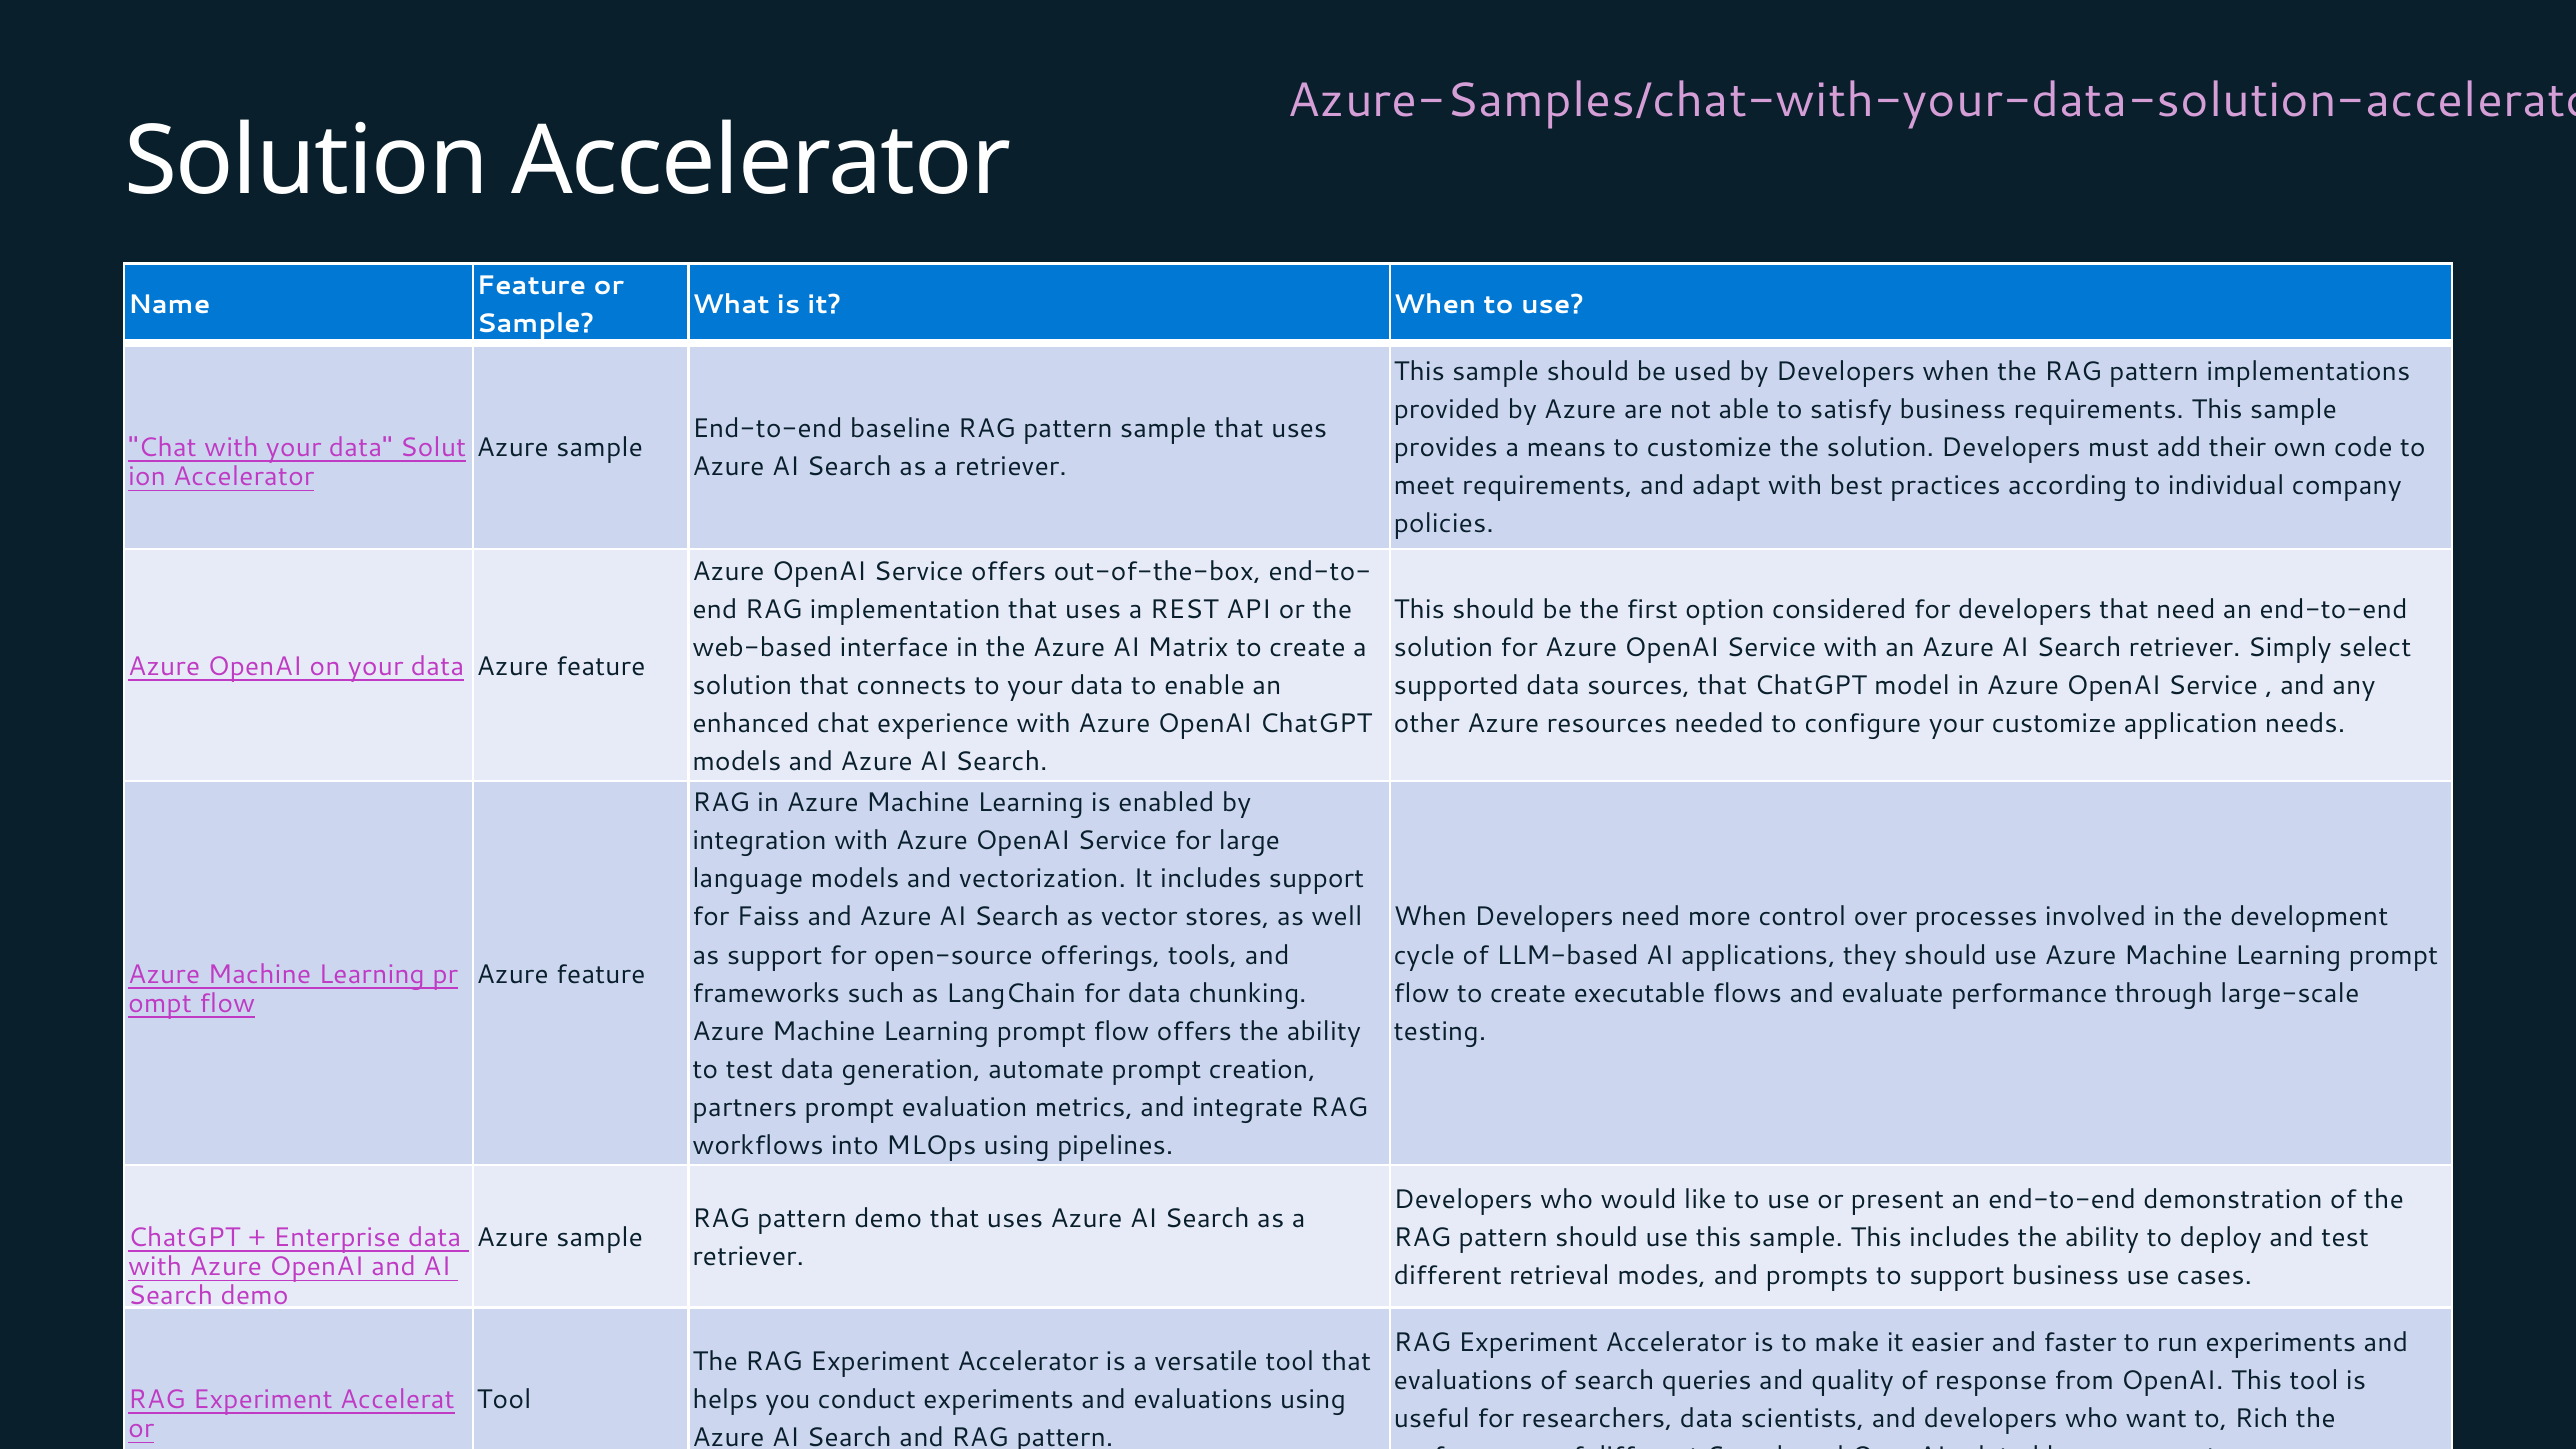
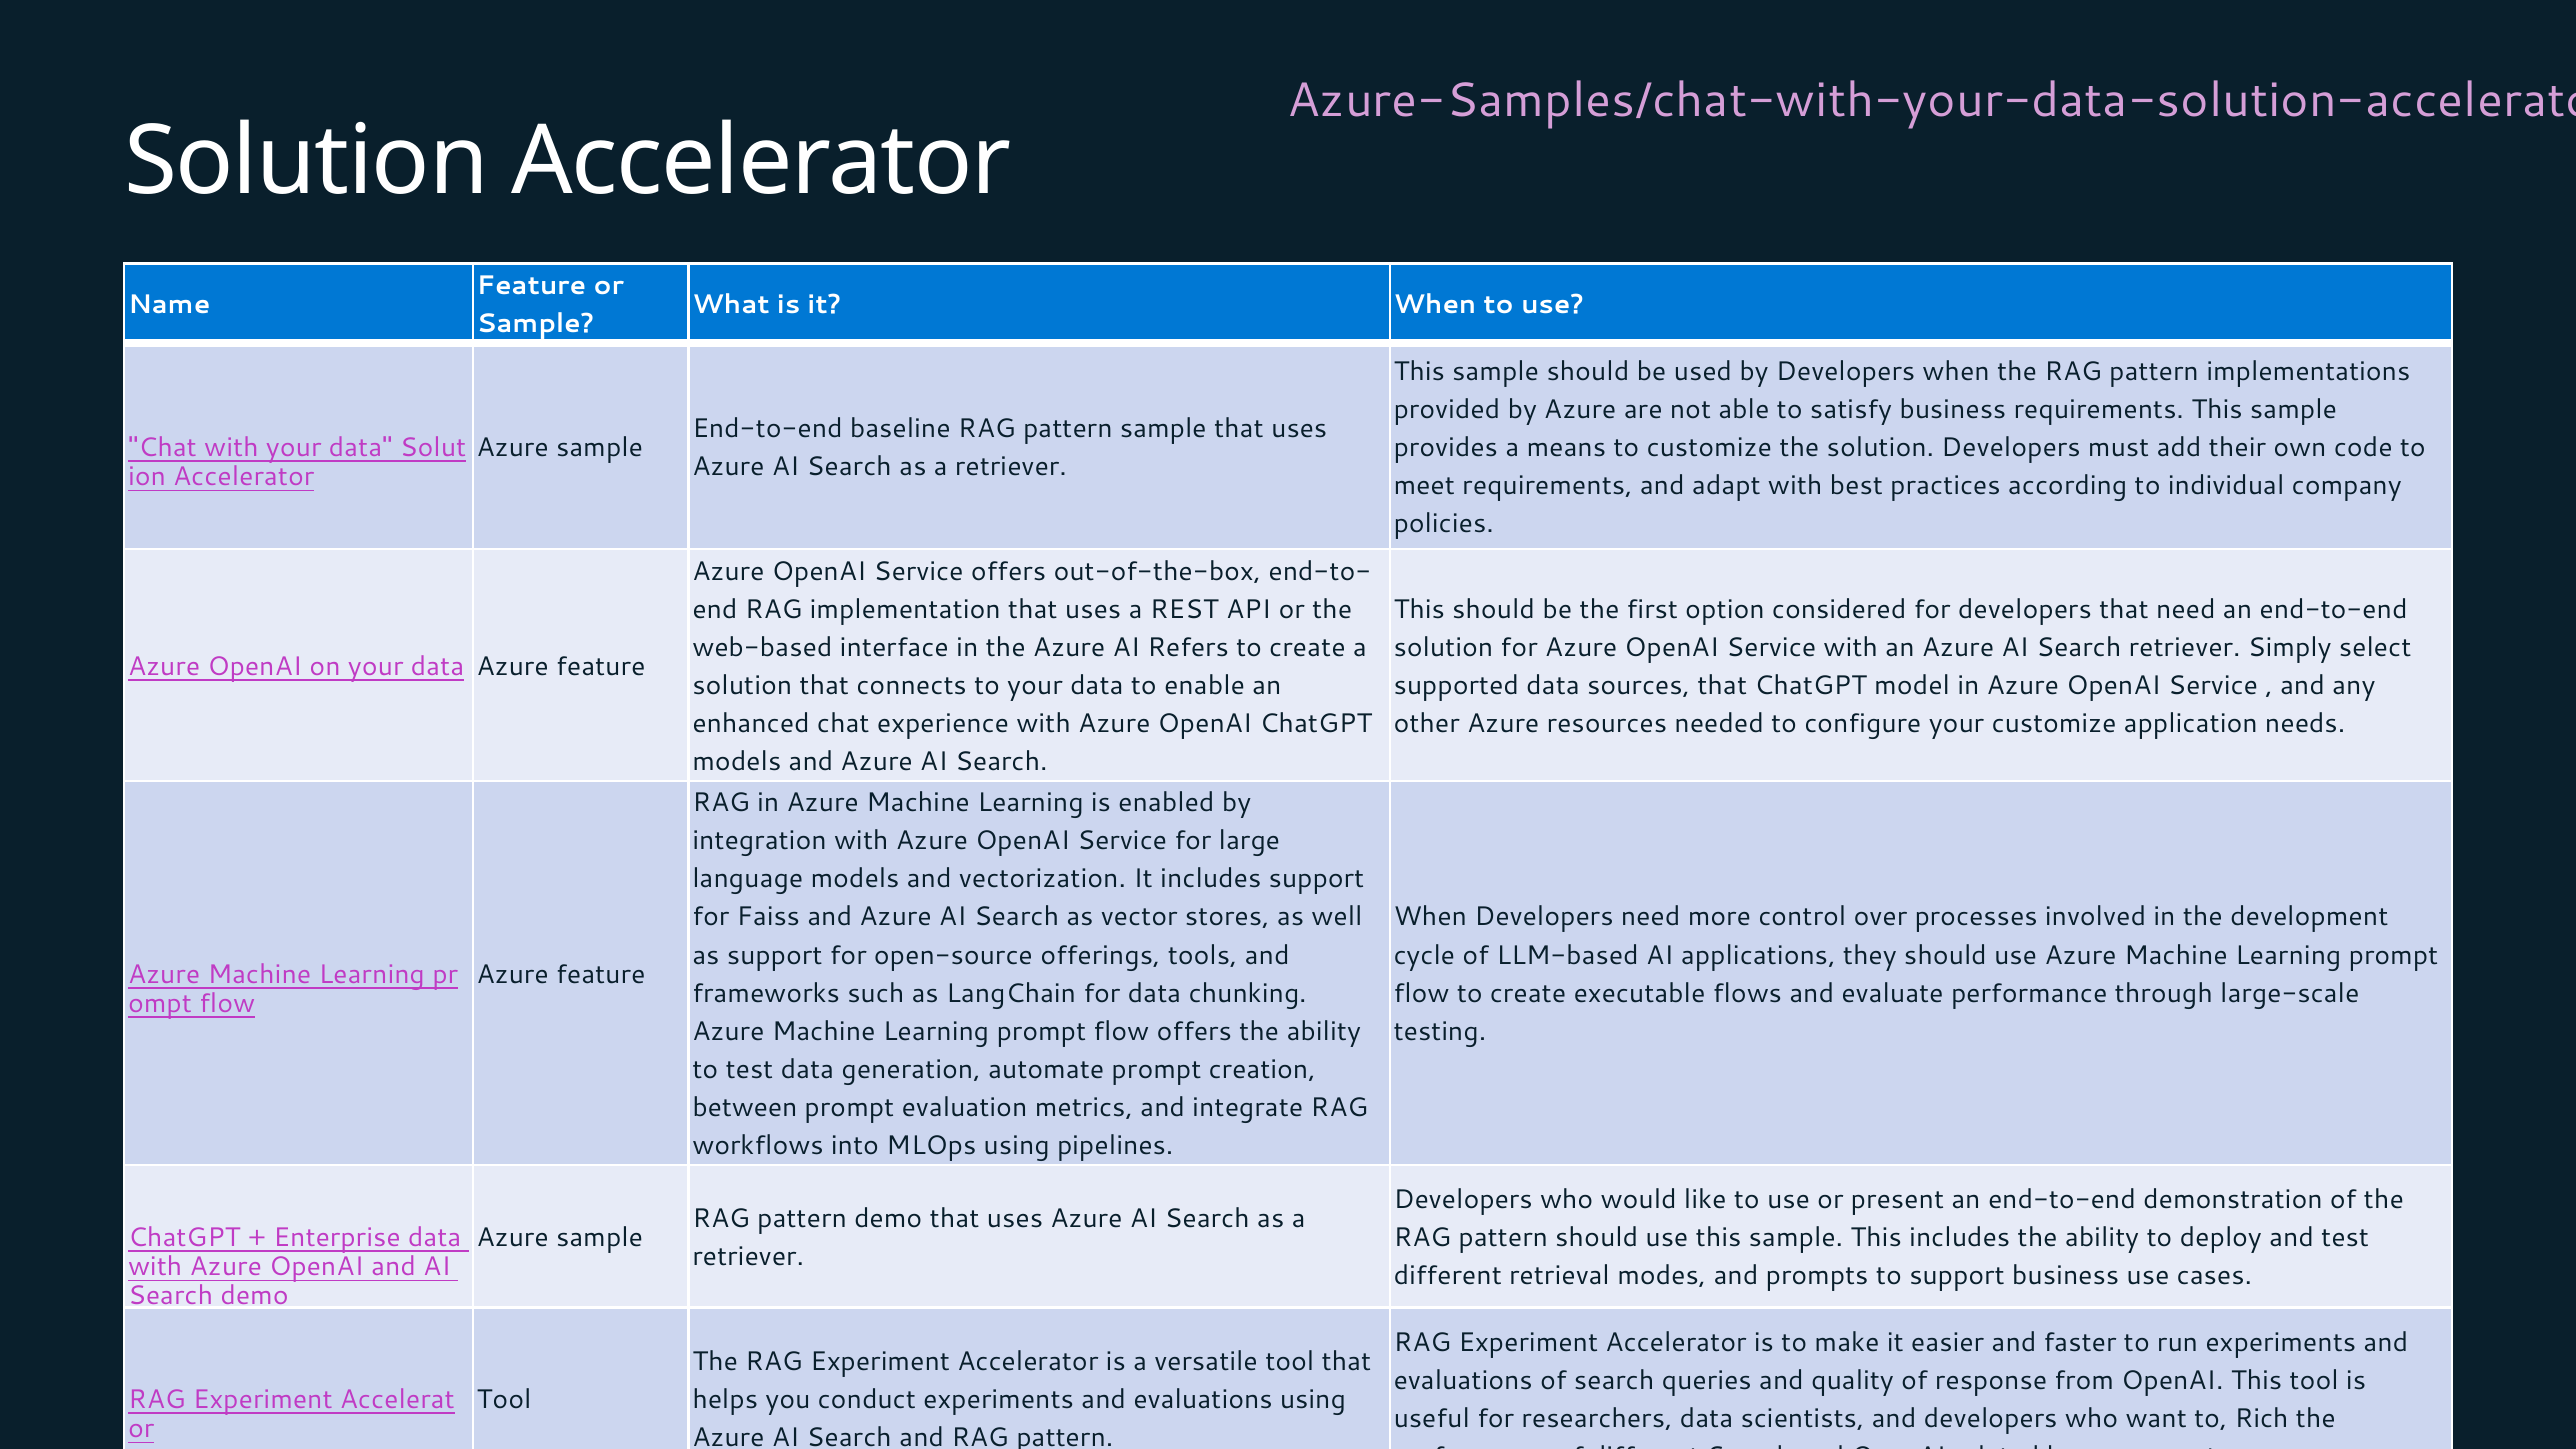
Matrix: Matrix -> Refers
partners: partners -> between
